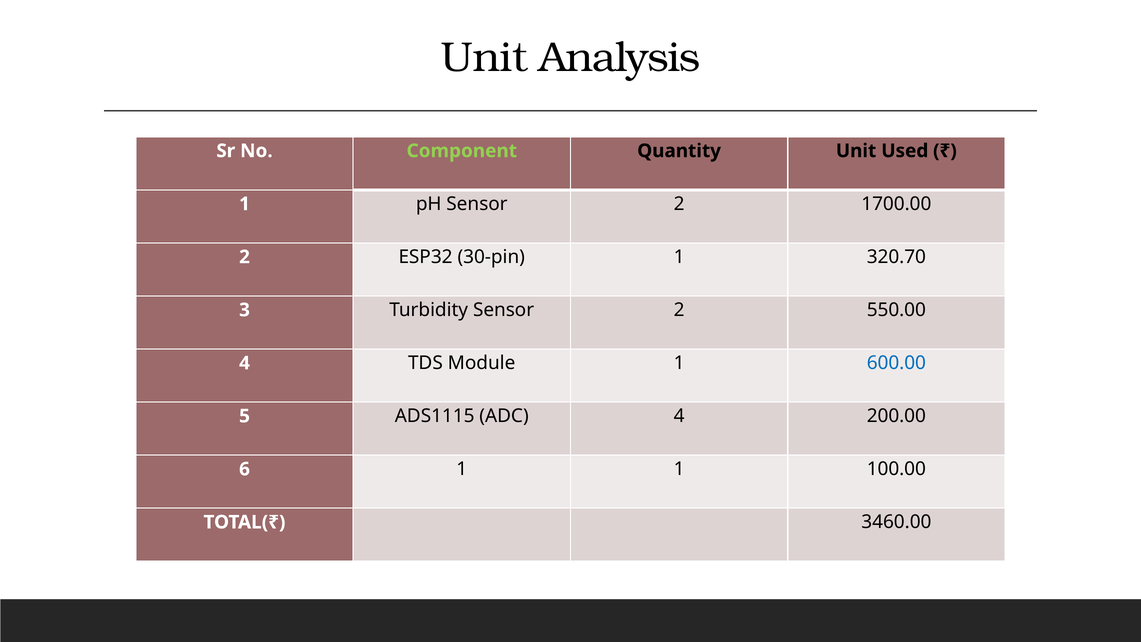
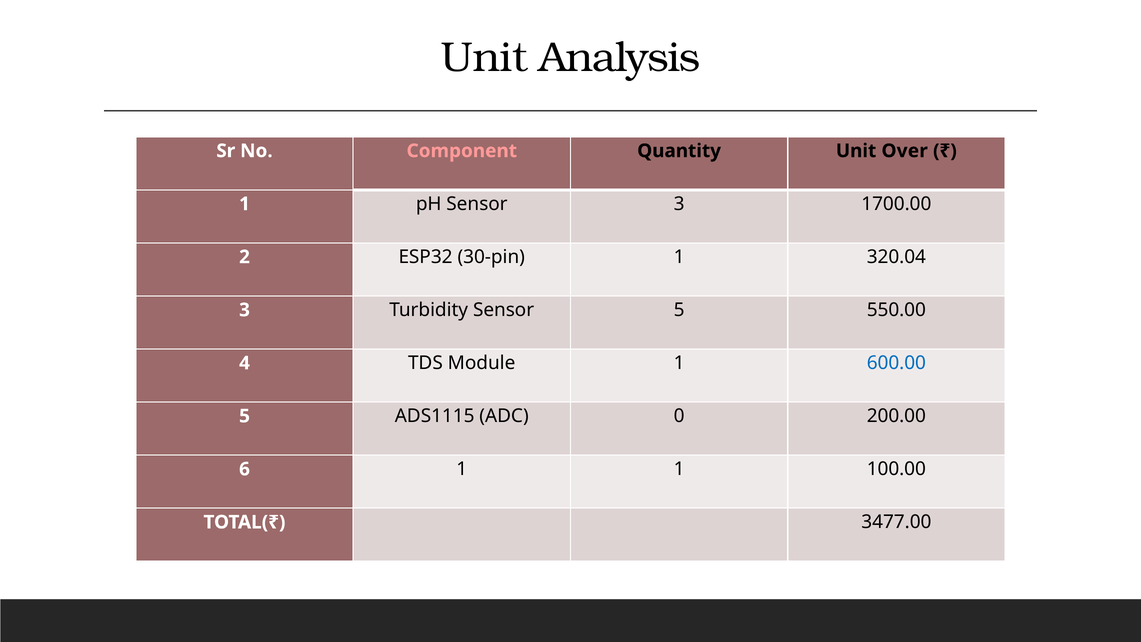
Component colour: light green -> pink
Used: Used -> Over
pH Sensor 2: 2 -> 3
320.70: 320.70 -> 320.04
Turbidity Sensor 2: 2 -> 5
ADC 4: 4 -> 0
3460.00: 3460.00 -> 3477.00
